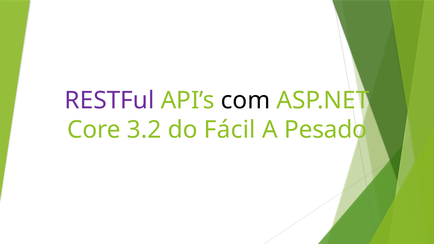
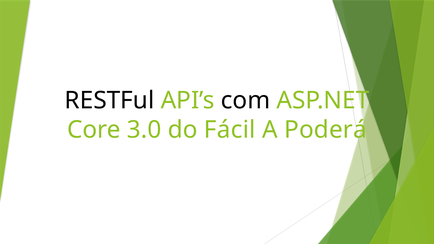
RESTFul colour: purple -> black
3.2: 3.2 -> 3.0
Pesado: Pesado -> Poderá
